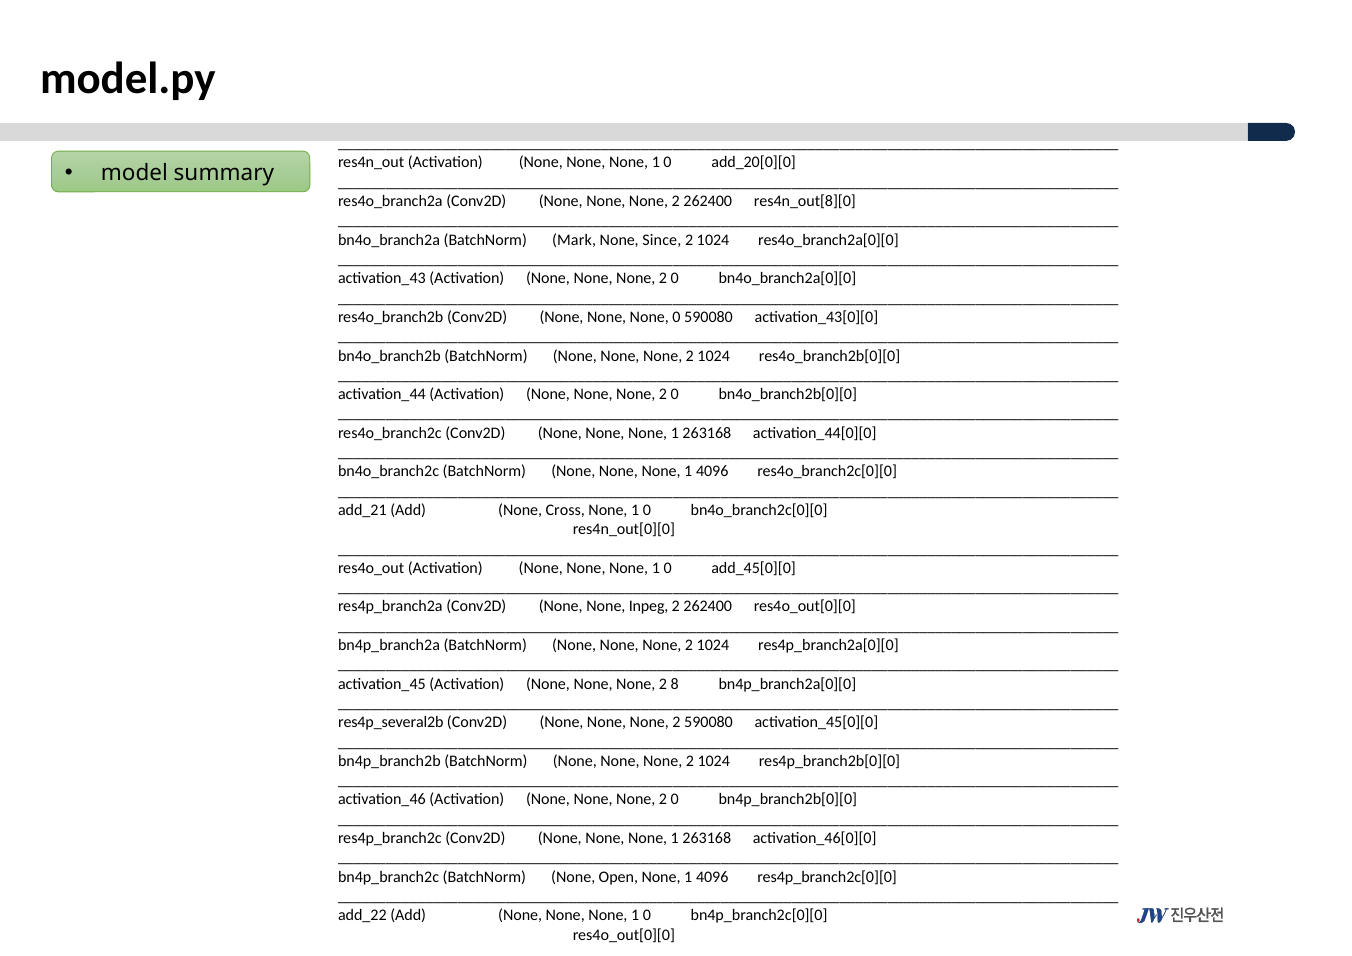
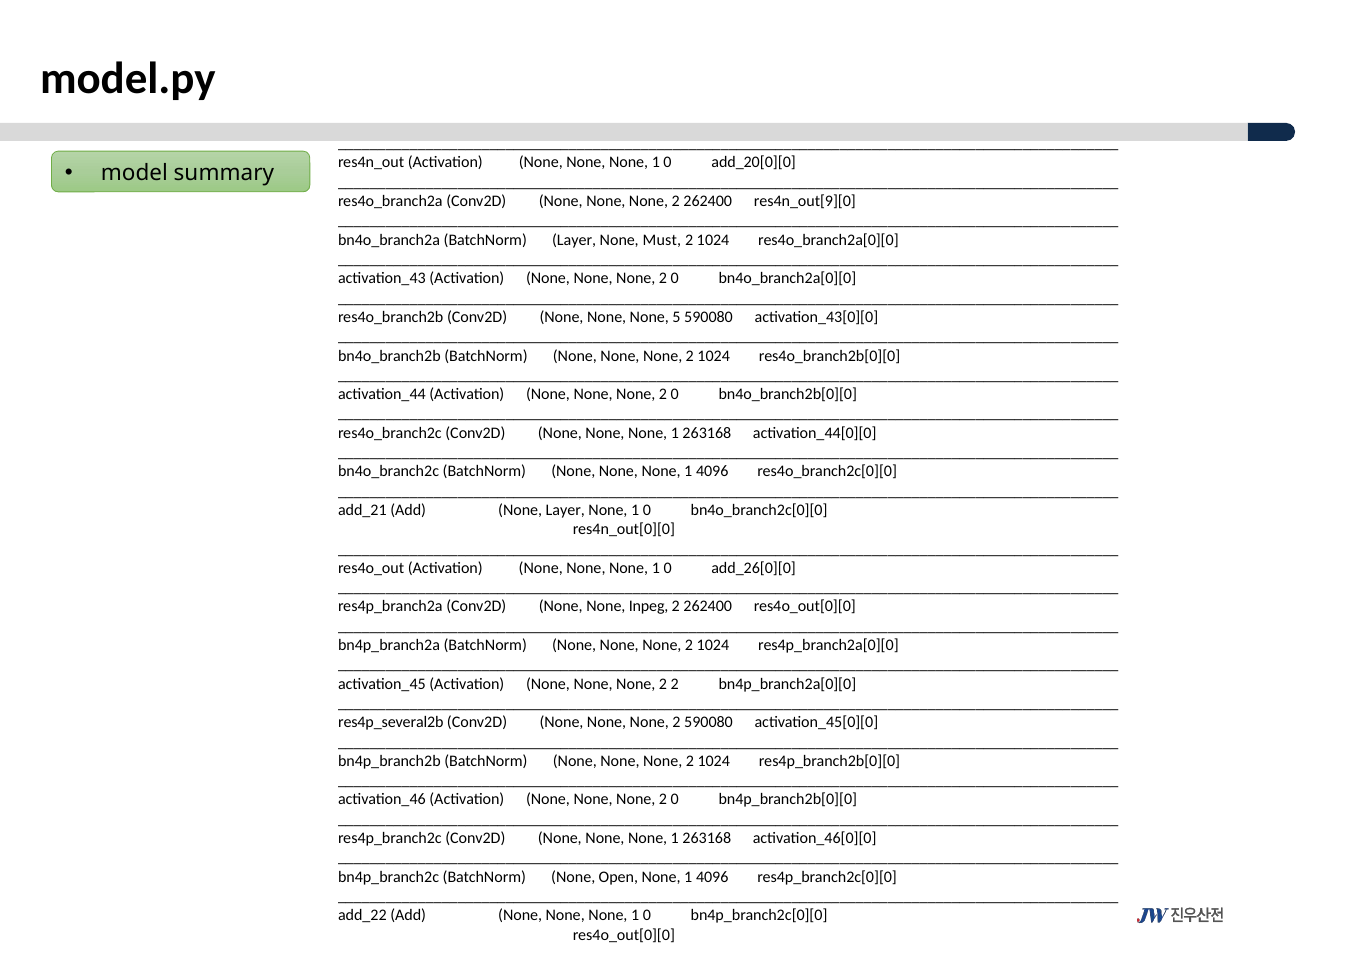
res4n_out[8][0: res4n_out[8][0 -> res4n_out[9][0
BatchNorm Mark: Mark -> Layer
Since: Since -> Must
None 0: 0 -> 5
None Cross: Cross -> Layer
add_45[0][0: add_45[0][0 -> add_26[0][0
2 8: 8 -> 2
